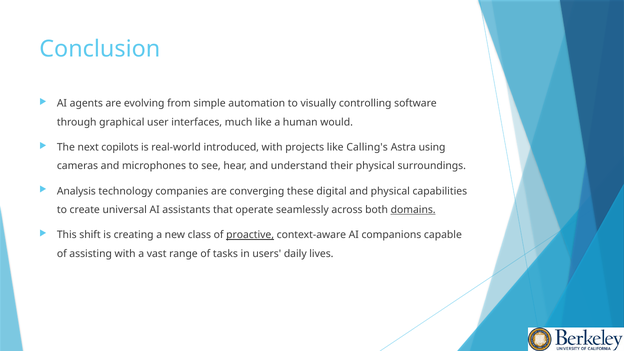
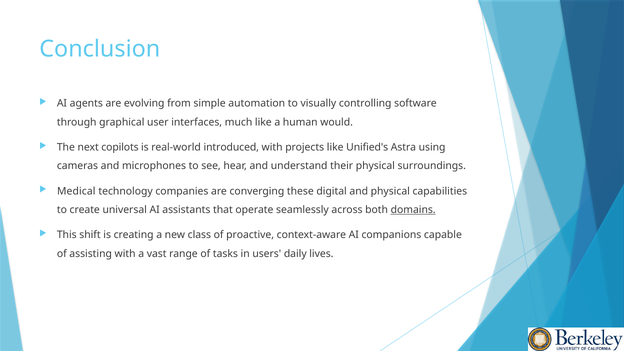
Calling's: Calling's -> Unified's
Analysis: Analysis -> Medical
proactive underline: present -> none
